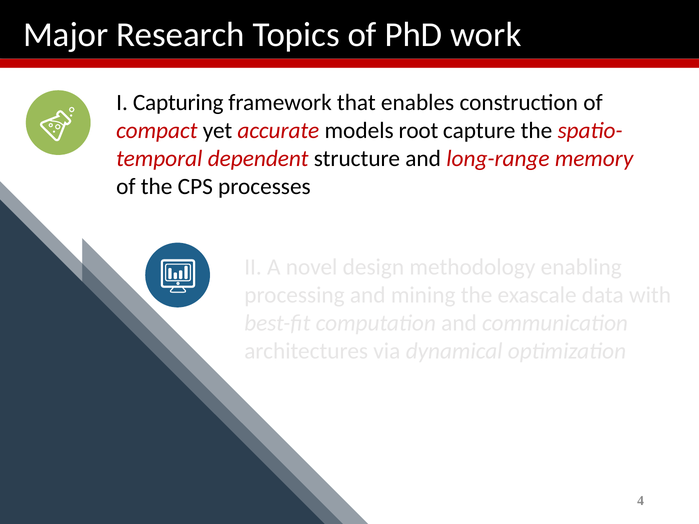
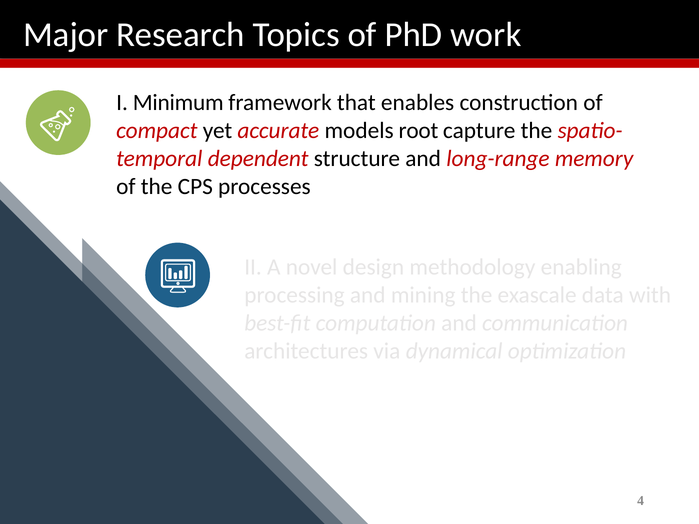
Capturing: Capturing -> Minimum
